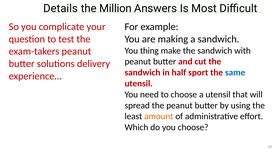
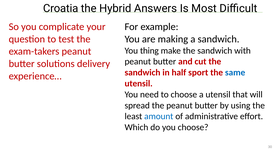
Details: Details -> Croatia
Million: Million -> Hybrid
amount colour: orange -> blue
